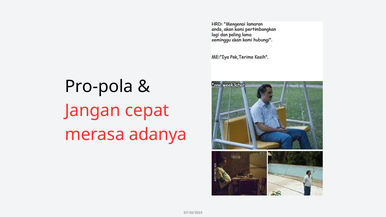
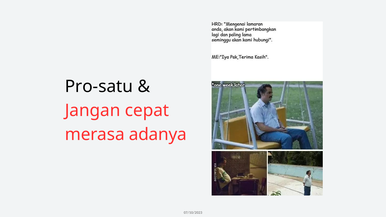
Pro-pola: Pro-pola -> Pro-satu
